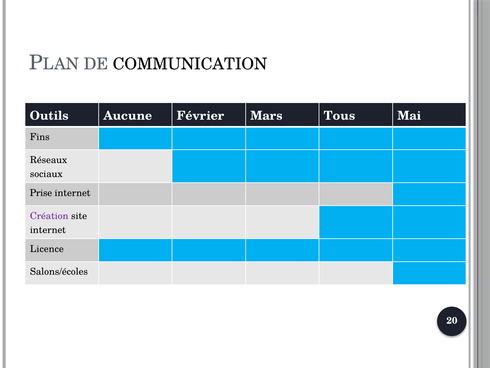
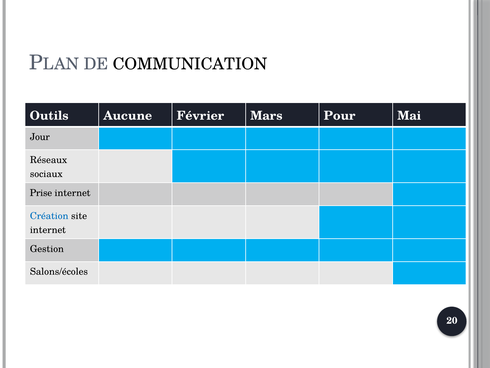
Tous: Tous -> Pour
Fins: Fins -> Jour
Création colour: purple -> blue
Licence: Licence -> Gestion
